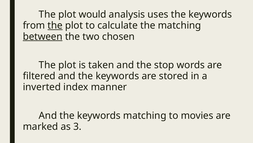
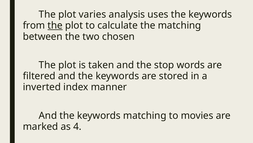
would: would -> varies
between underline: present -> none
3: 3 -> 4
